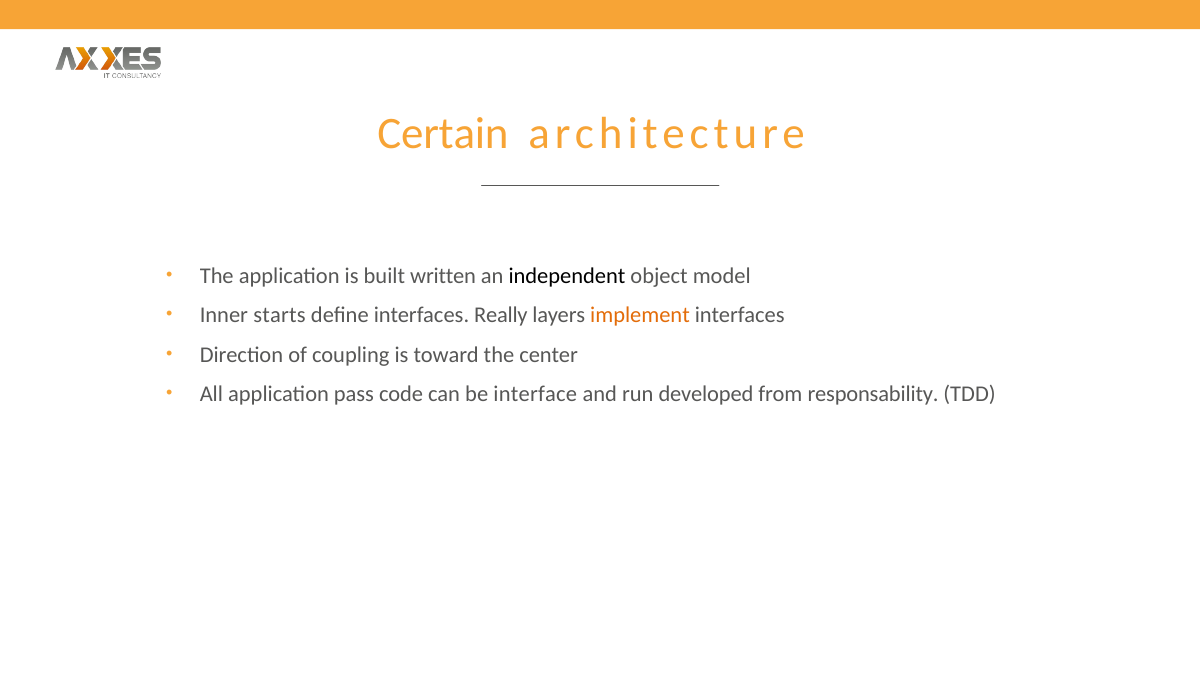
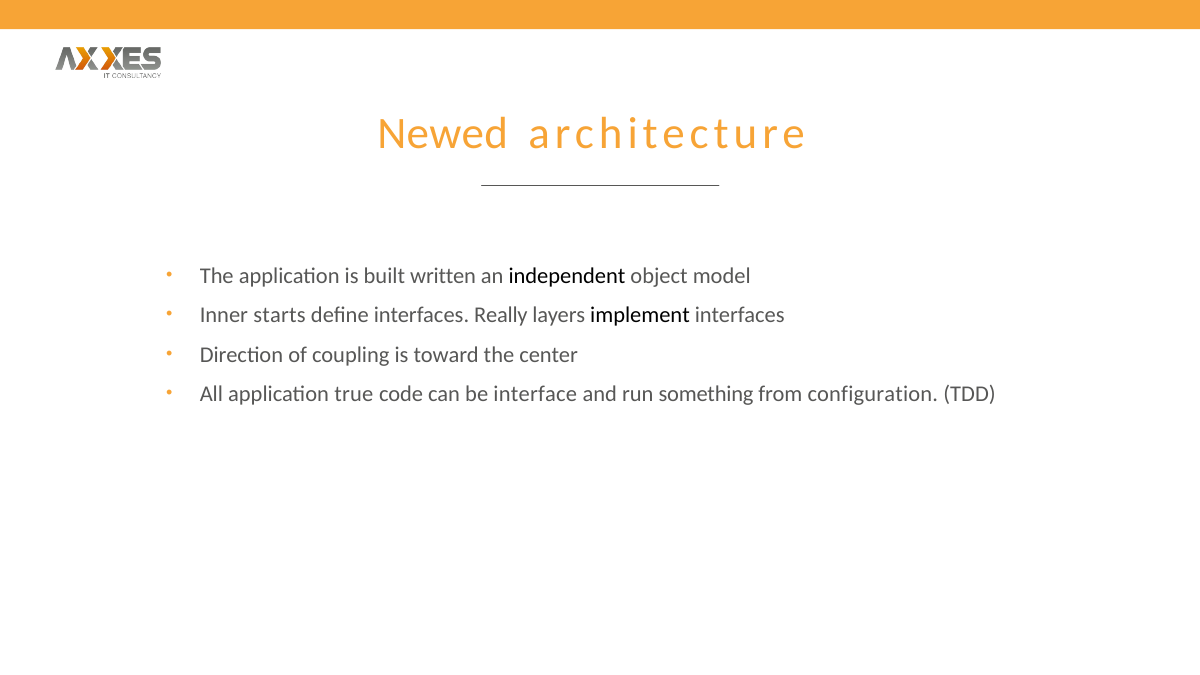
Certain: Certain -> Newed
implement colour: orange -> black
pass: pass -> true
developed: developed -> something
responsability: responsability -> configuration
